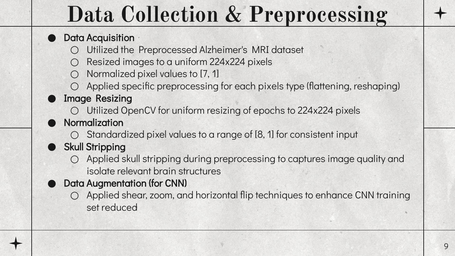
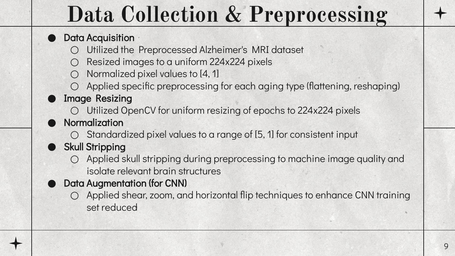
7: 7 -> 4
each pixels: pixels -> aging
8: 8 -> 5
captures: captures -> machine
